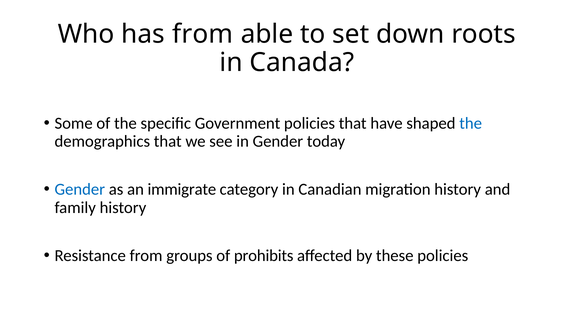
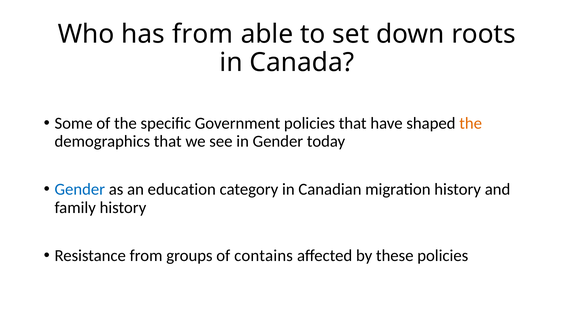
the at (471, 123) colour: blue -> orange
immigrate: immigrate -> education
prohibits: prohibits -> contains
